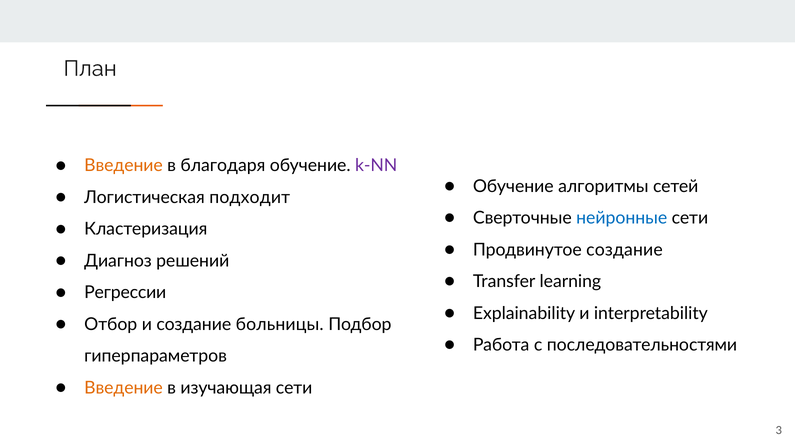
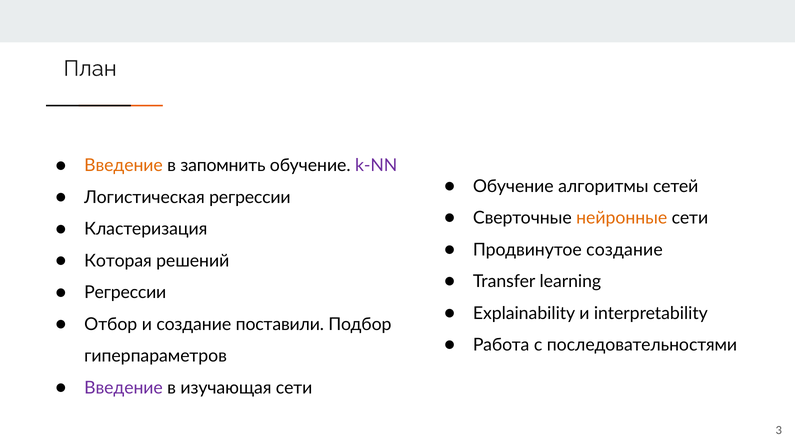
благодаря: благодаря -> запомнить
Логистическая подходит: подходит -> регрессии
нейронные colour: blue -> orange
Диагноз: Диагноз -> Которая
больницы: больницы -> поставили
Введение at (123, 388) colour: orange -> purple
